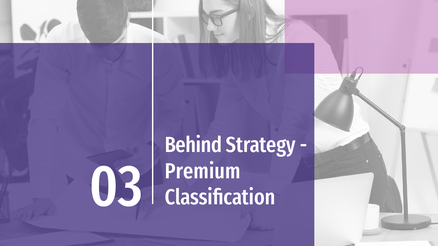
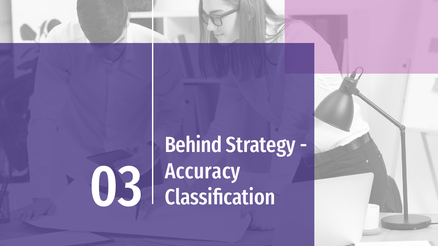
Premium: Premium -> Accuracy
